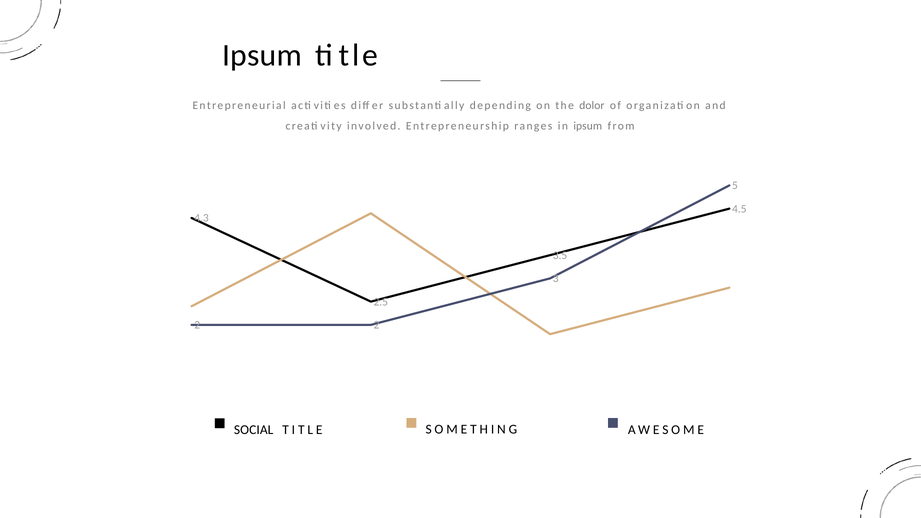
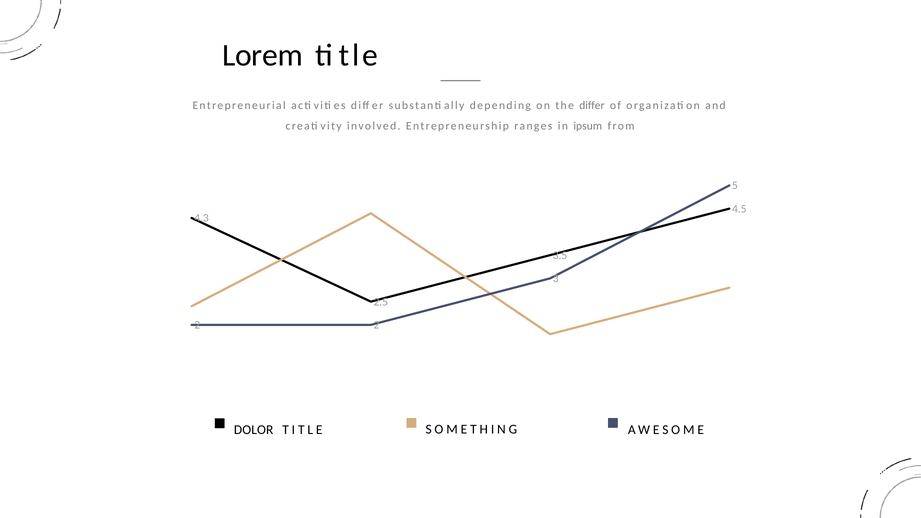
Ipsum at (262, 55): Ipsum -> Lorem
the dolor: dolor -> differ
SOCIAL: SOCIAL -> DOLOR
